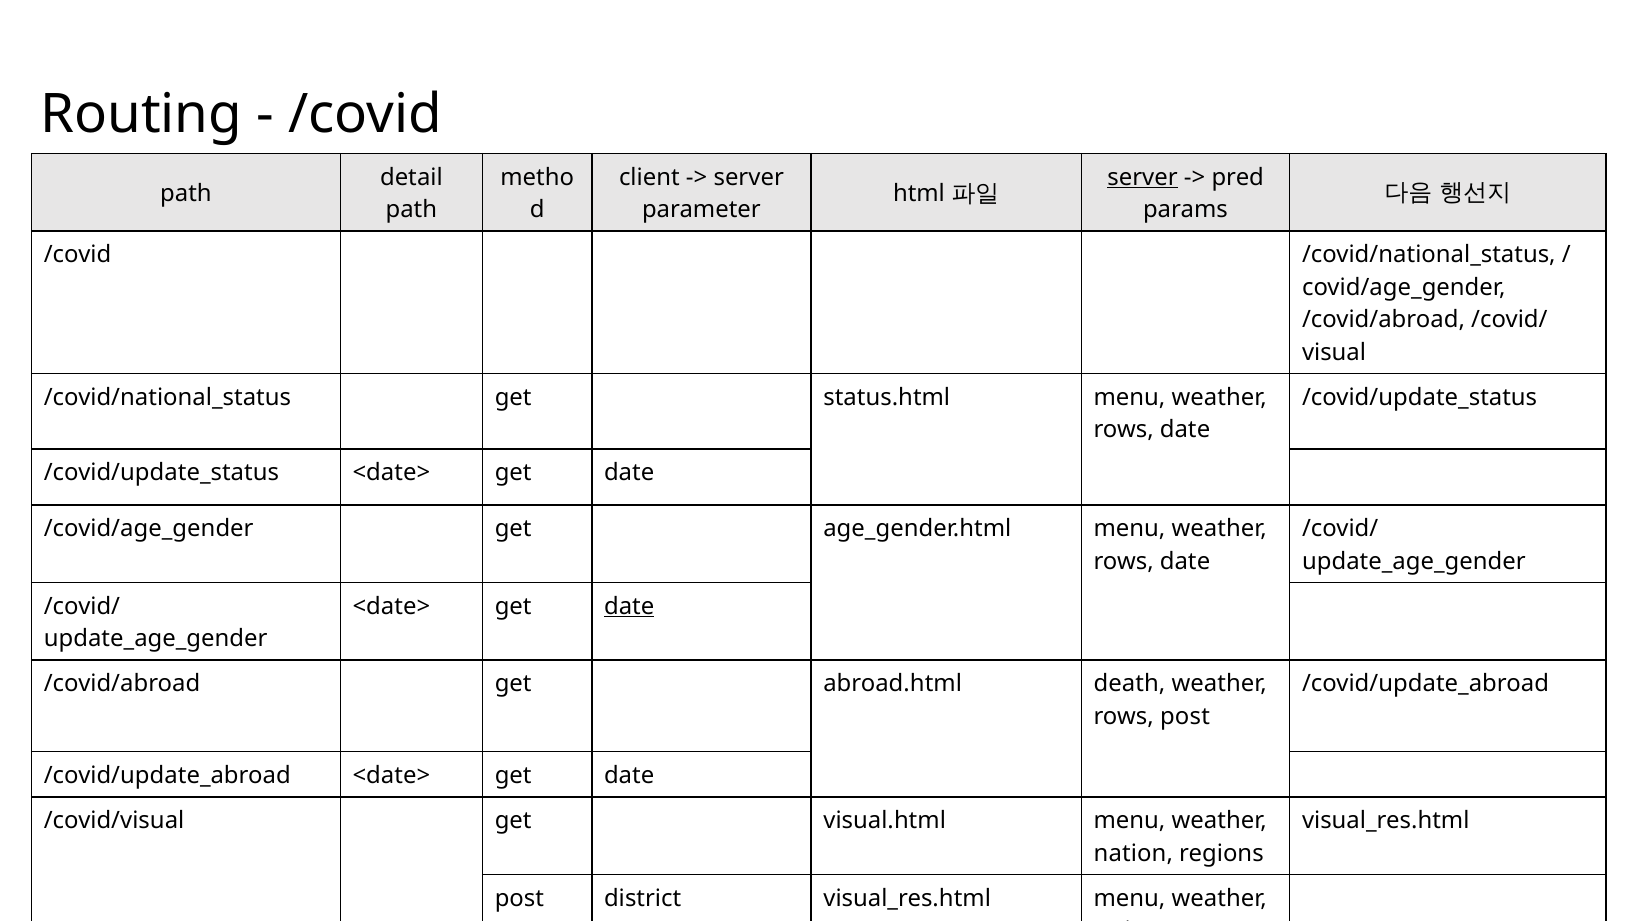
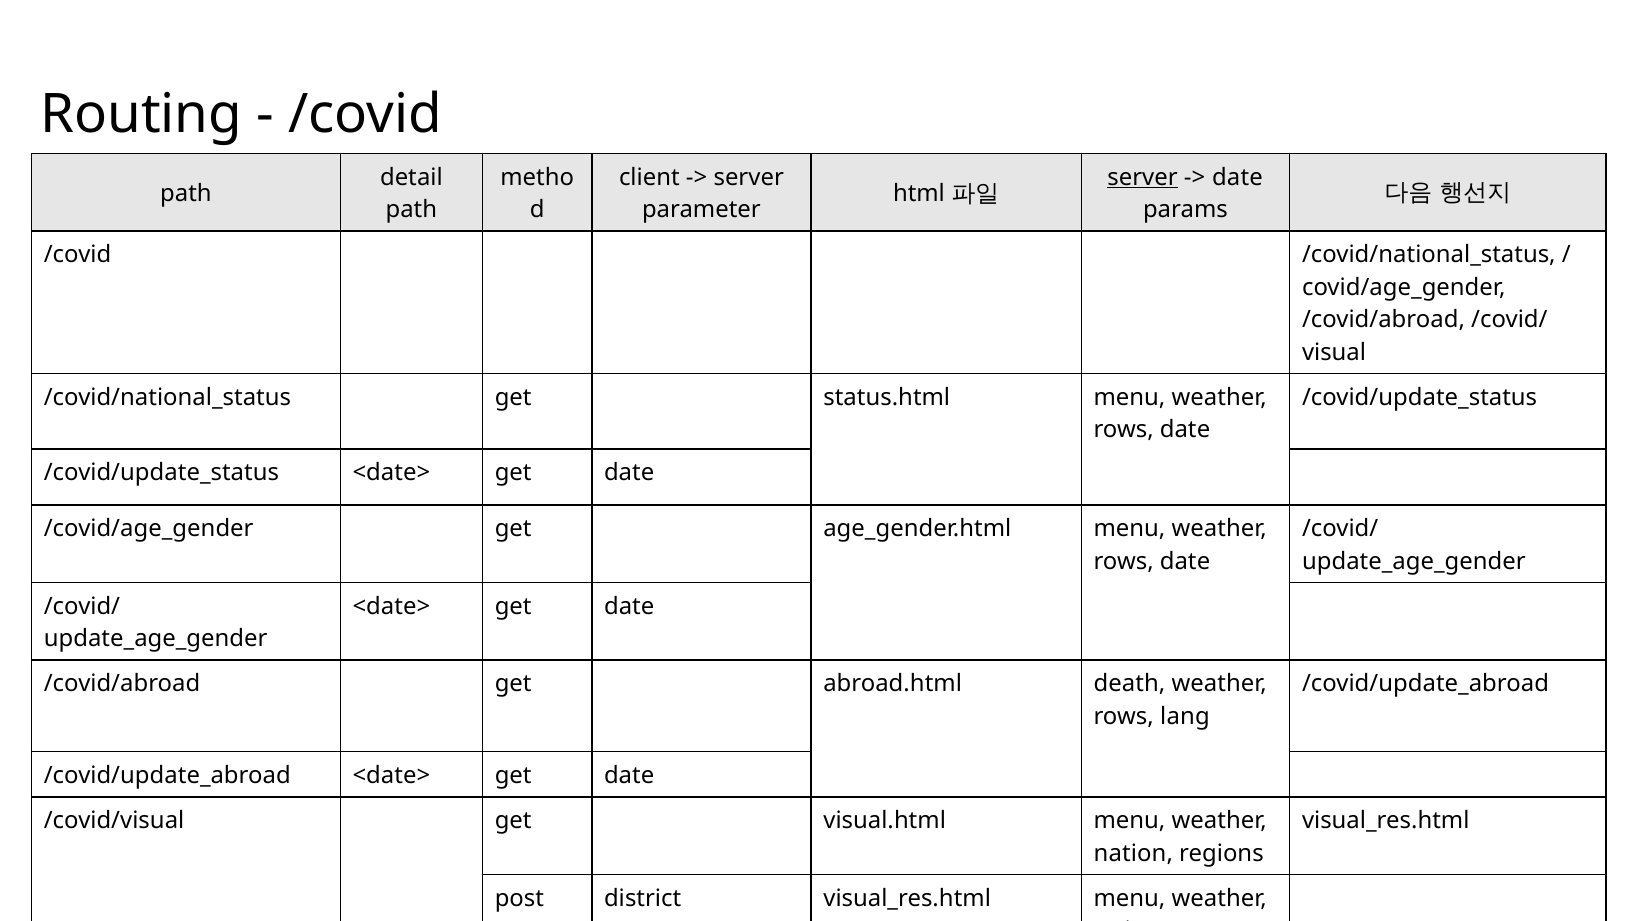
pred at (1238, 178): pred -> date
date at (629, 607) underline: present -> none
rows post: post -> lang
